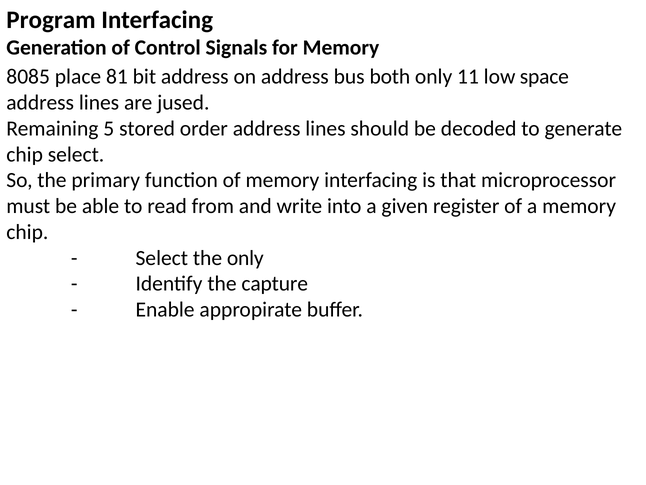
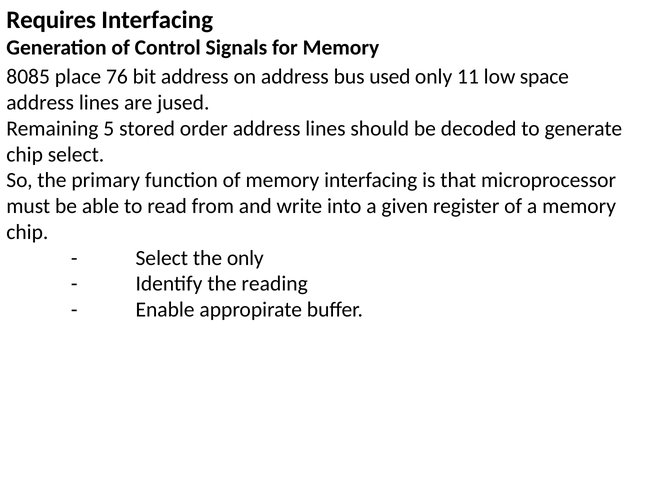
Program: Program -> Requires
81: 81 -> 76
both: both -> used
capture: capture -> reading
